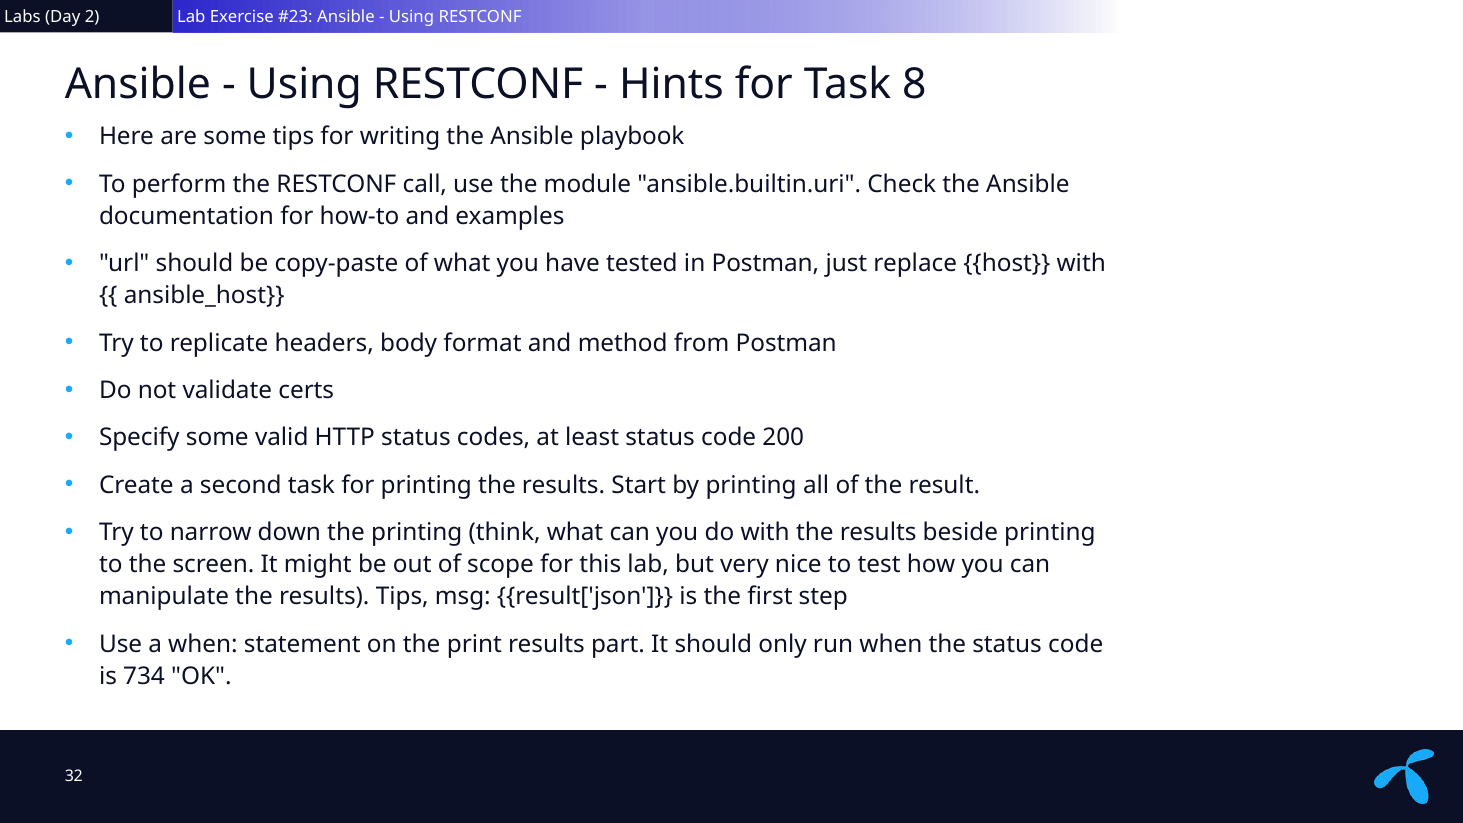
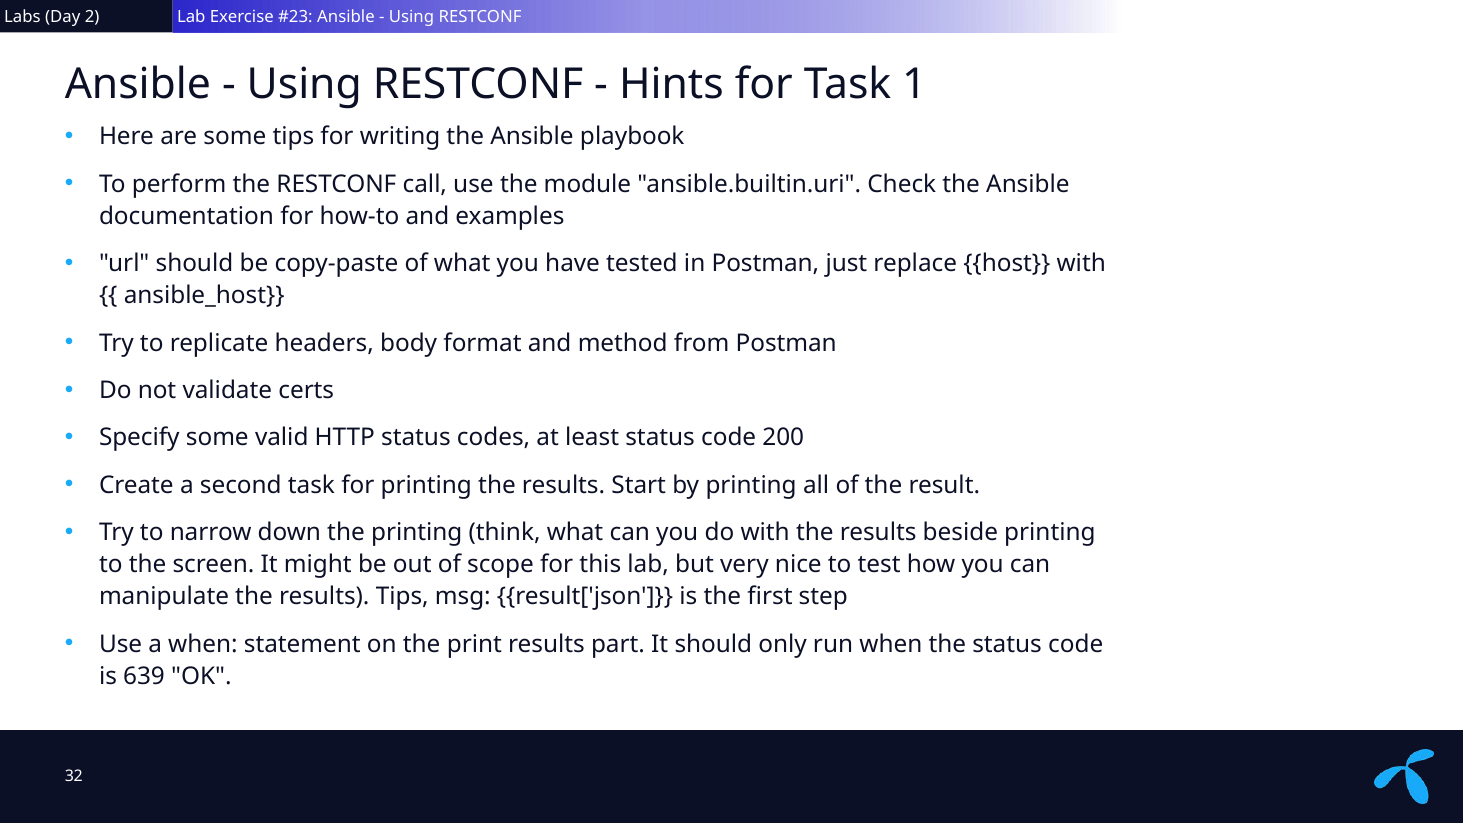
8: 8 -> 1
734: 734 -> 639
